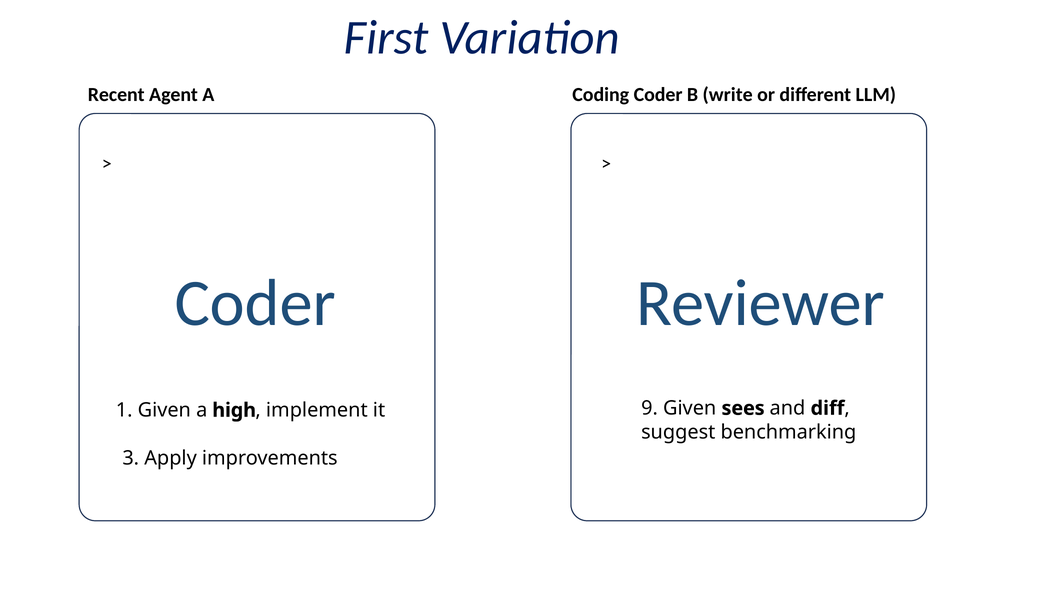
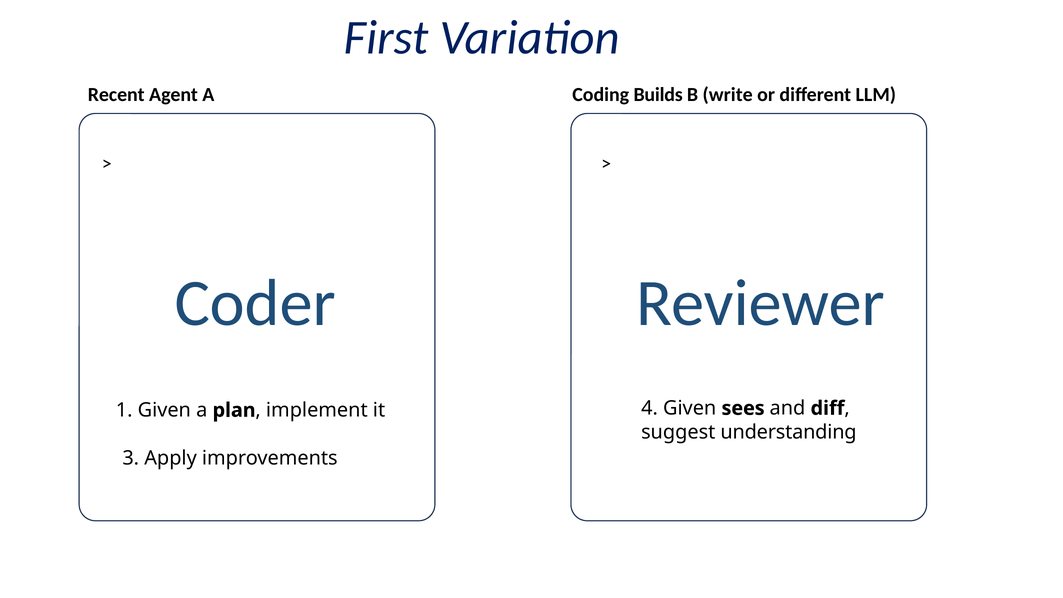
Coding Coder: Coder -> Builds
high: high -> plan
9: 9 -> 4
benchmarking: benchmarking -> understanding
